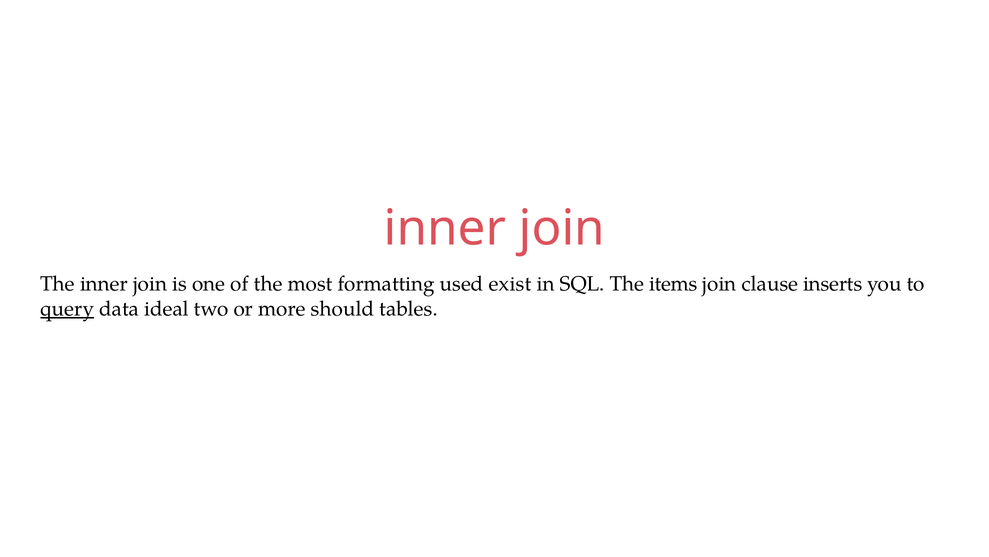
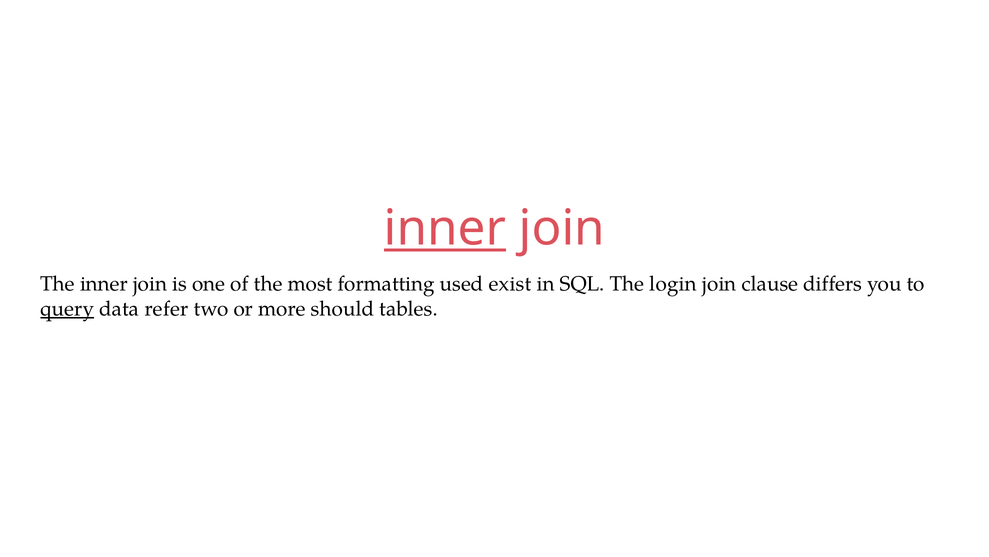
inner at (445, 228) underline: none -> present
items: items -> login
inserts: inserts -> differs
ideal: ideal -> refer
